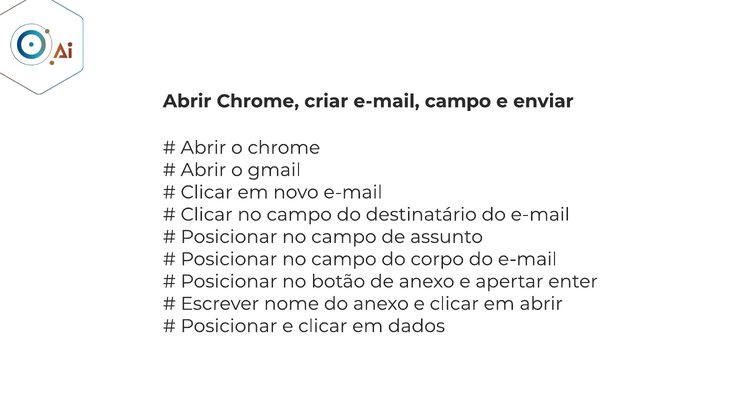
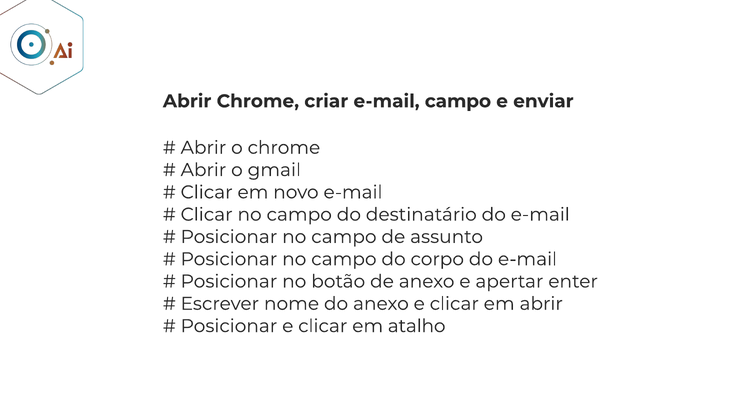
dados: dados -> atalho
